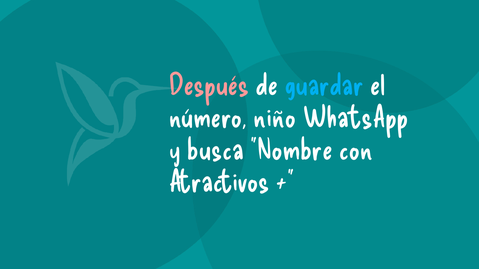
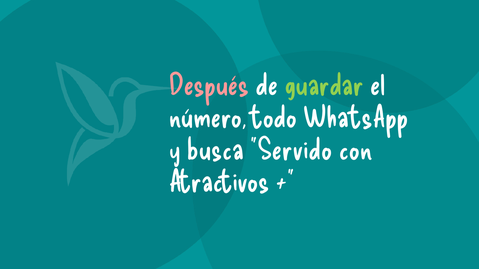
guardar colour: light blue -> light green
niño: niño -> todo
Nombre: Nombre -> Servido
